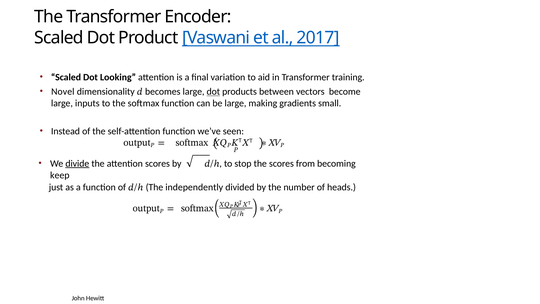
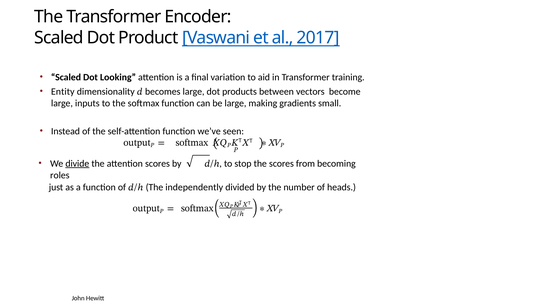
Novel: Novel -> Entity
dot at (213, 92) underline: present -> none
keep: keep -> roles
